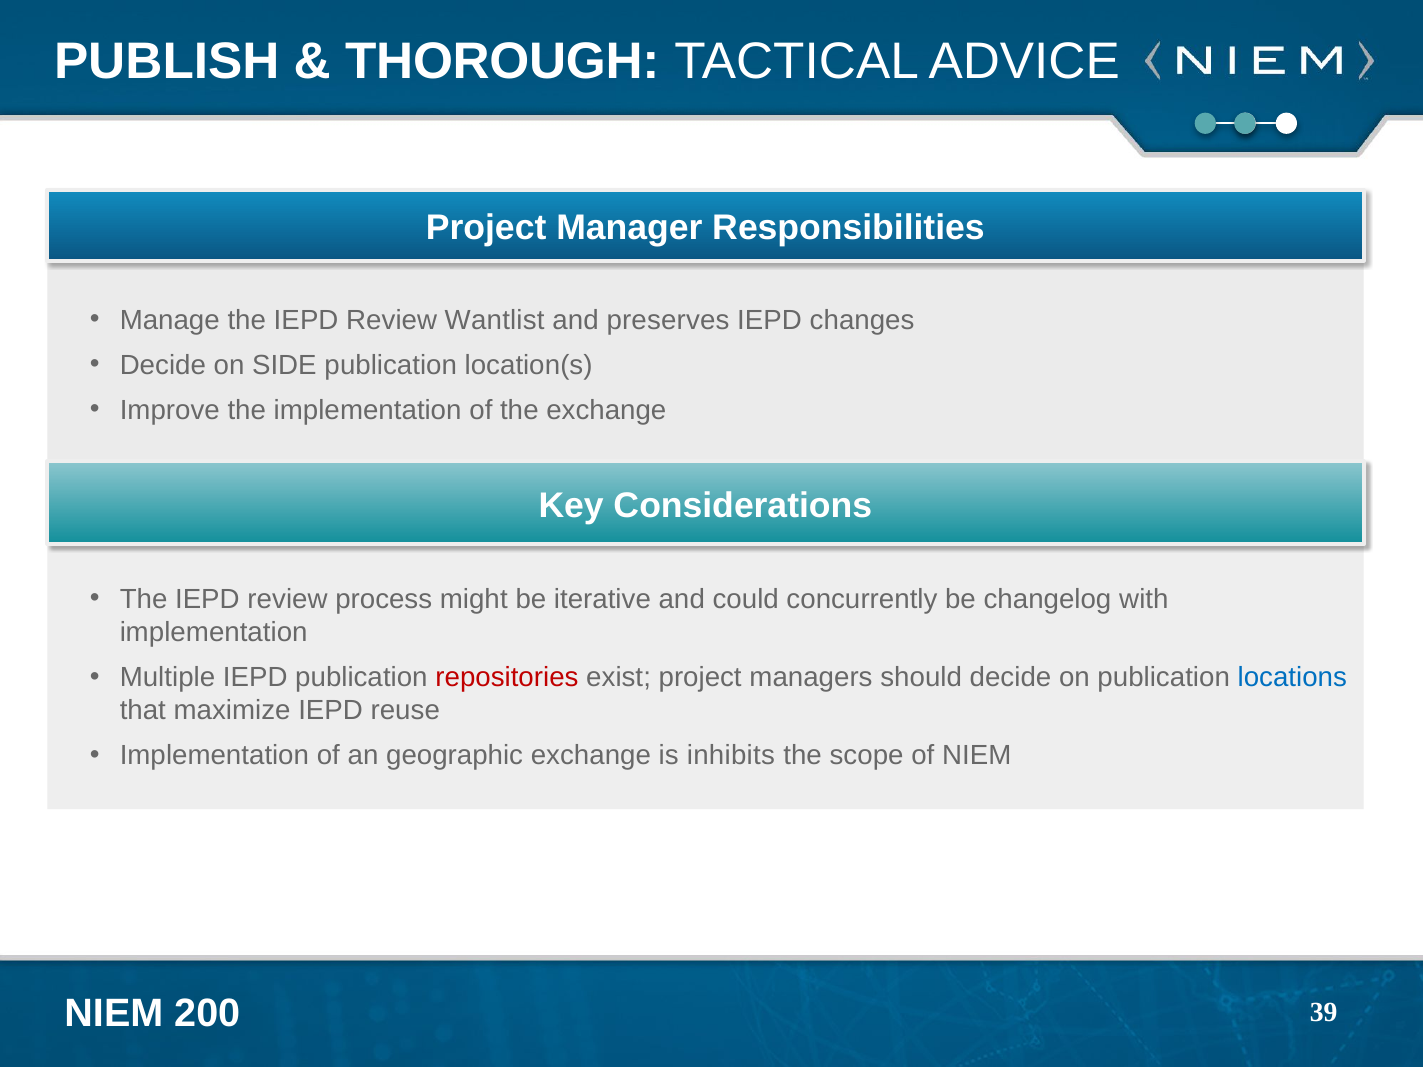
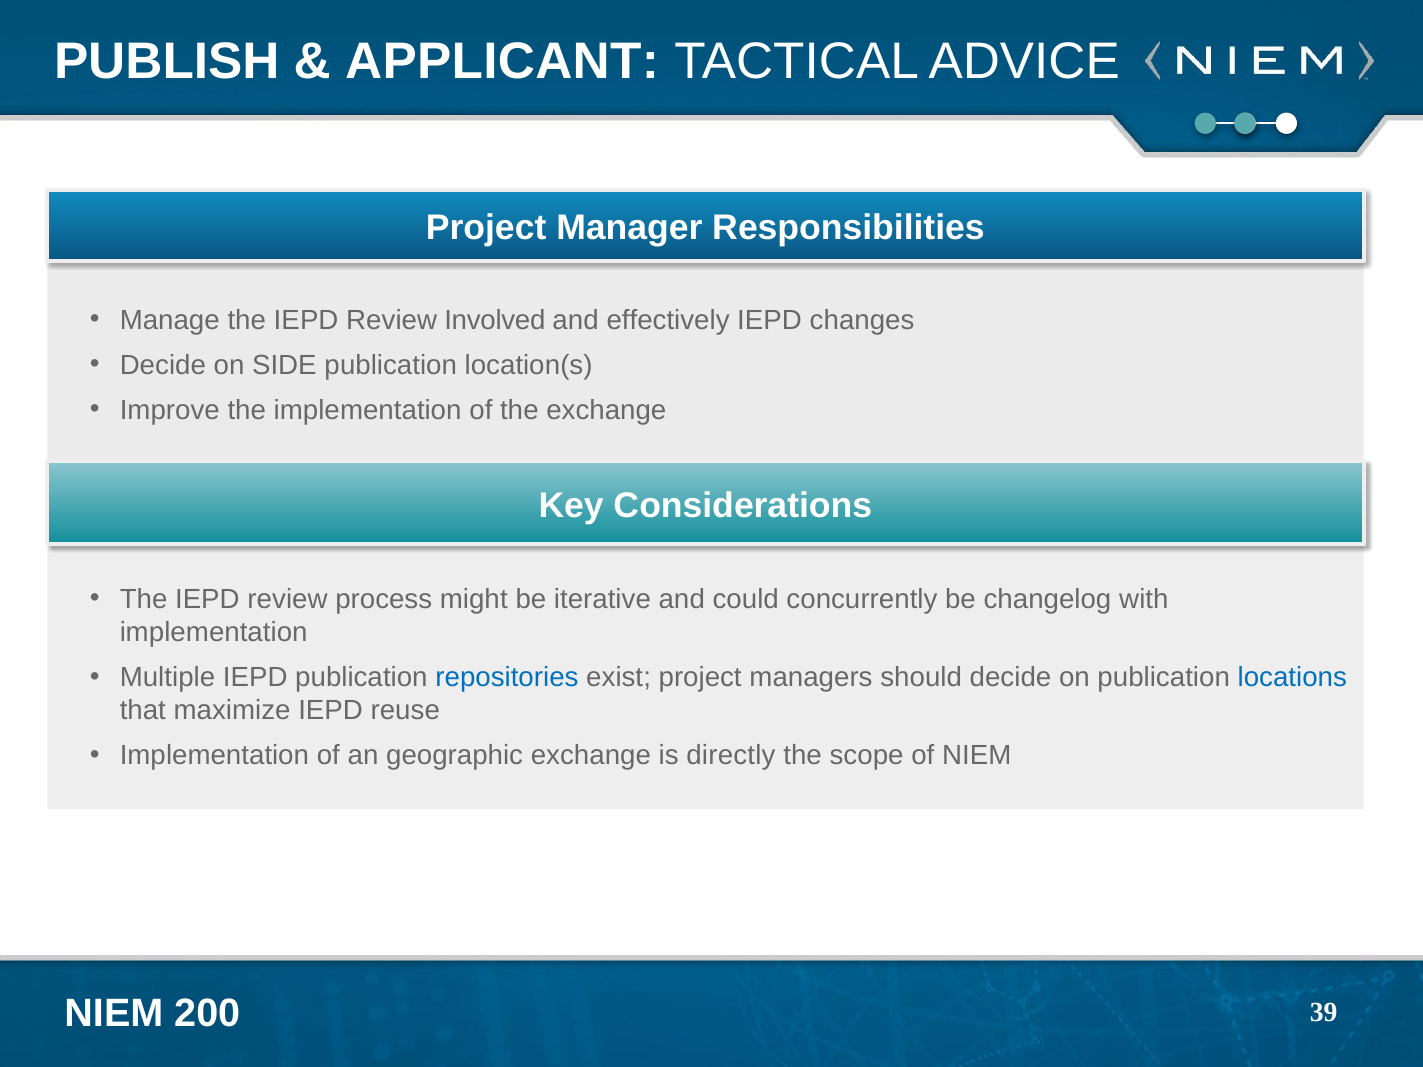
THOROUGH: THOROUGH -> APPLICANT
Wantlist: Wantlist -> Involved
preserves: preserves -> effectively
repositories colour: red -> blue
inhibits: inhibits -> directly
